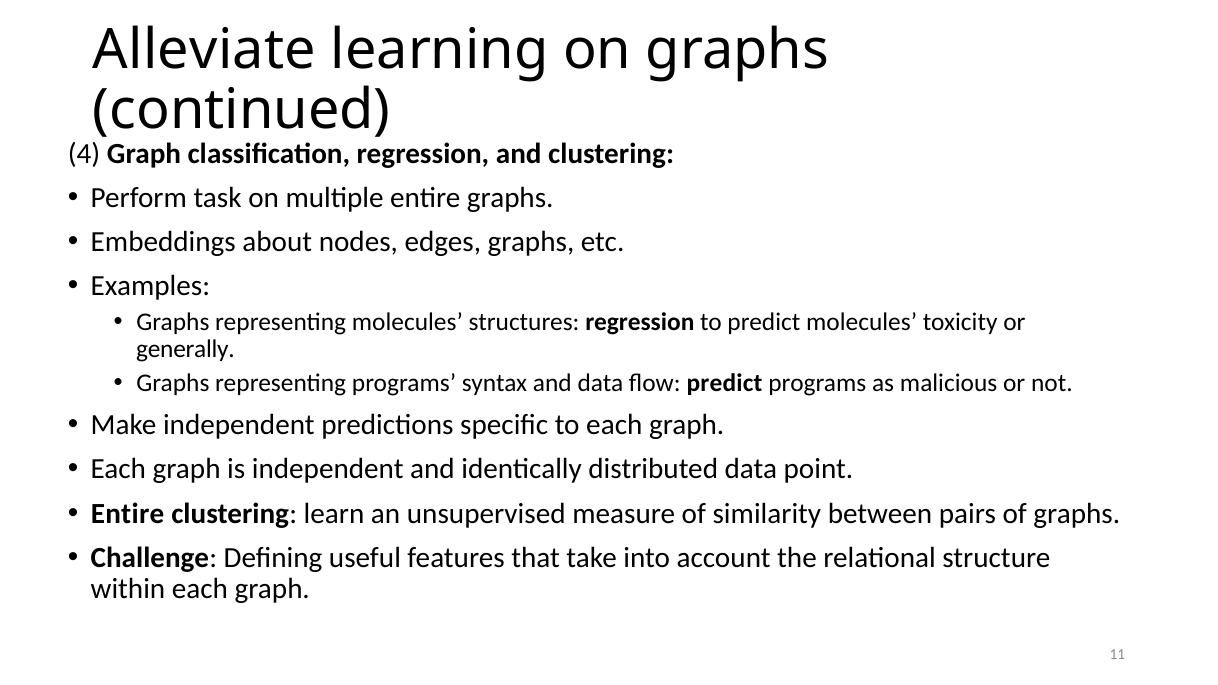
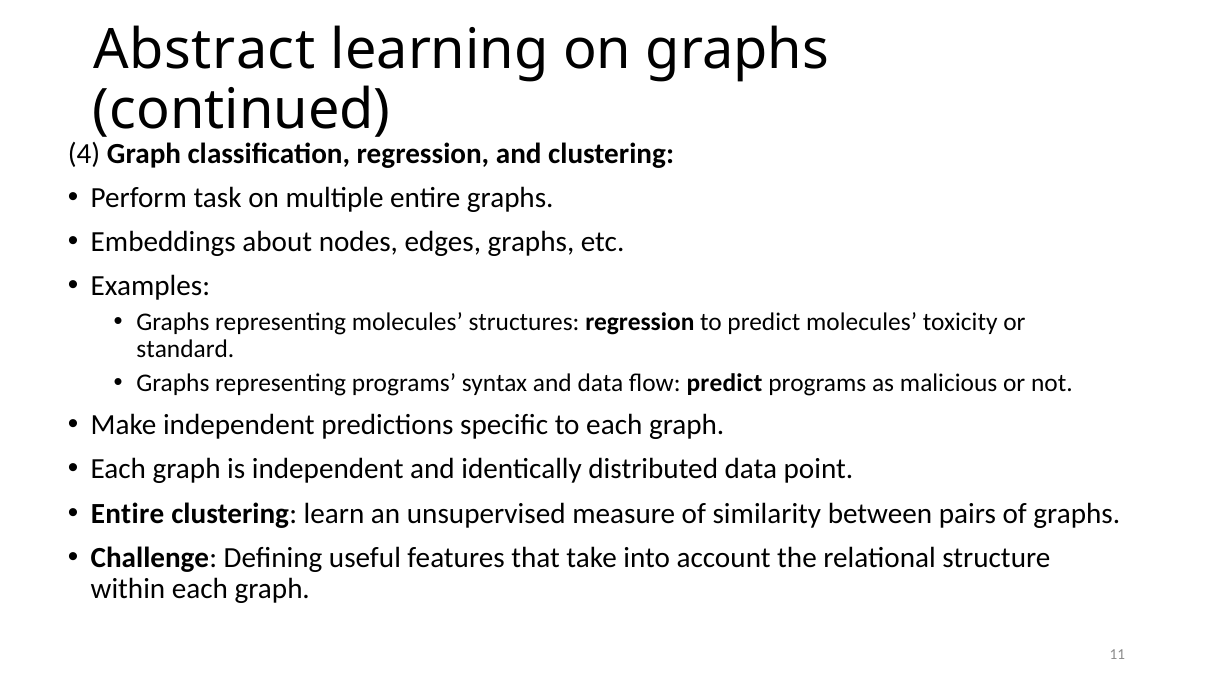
Alleviate: Alleviate -> Abstract
generally: generally -> standard
